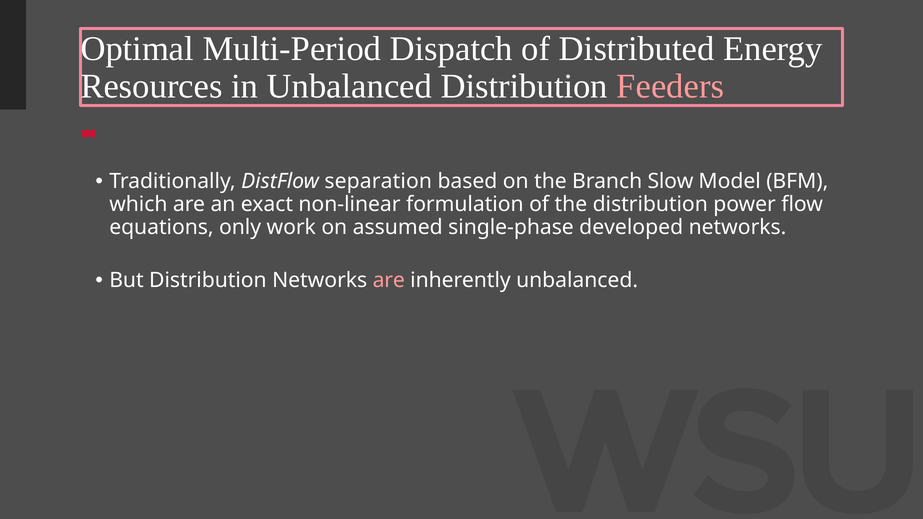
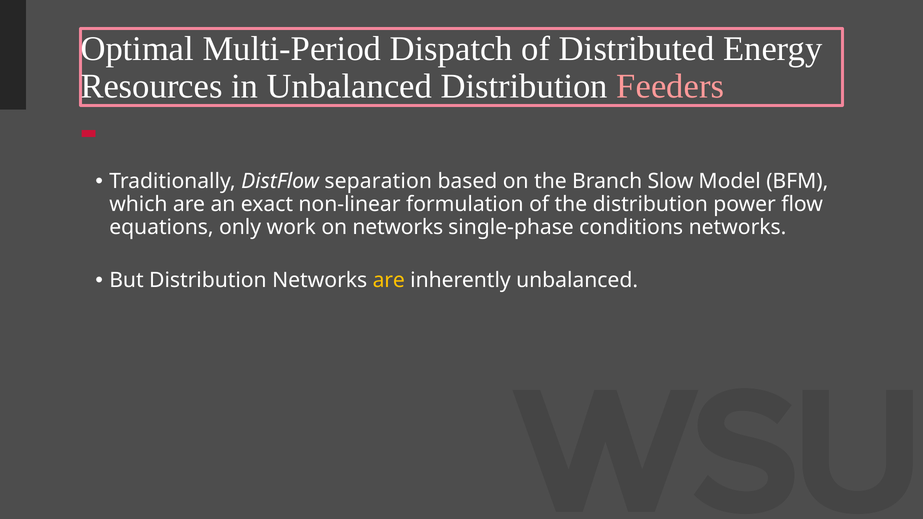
on assumed: assumed -> networks
developed: developed -> conditions
are at (389, 280) colour: pink -> yellow
